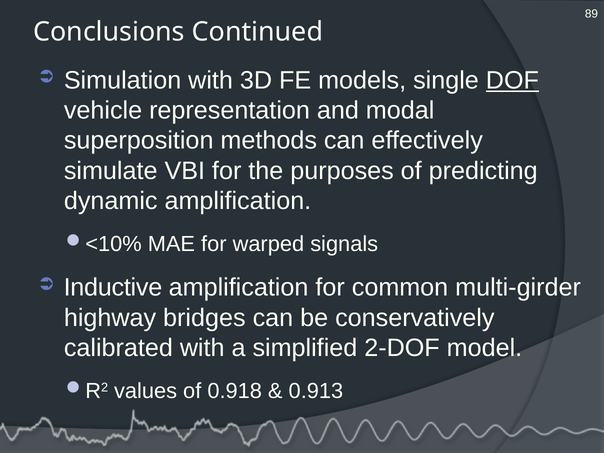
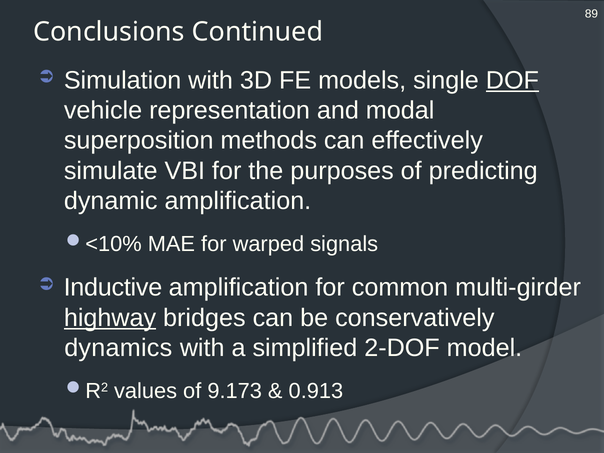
highway underline: none -> present
calibrated: calibrated -> dynamics
0.918: 0.918 -> 9.173
